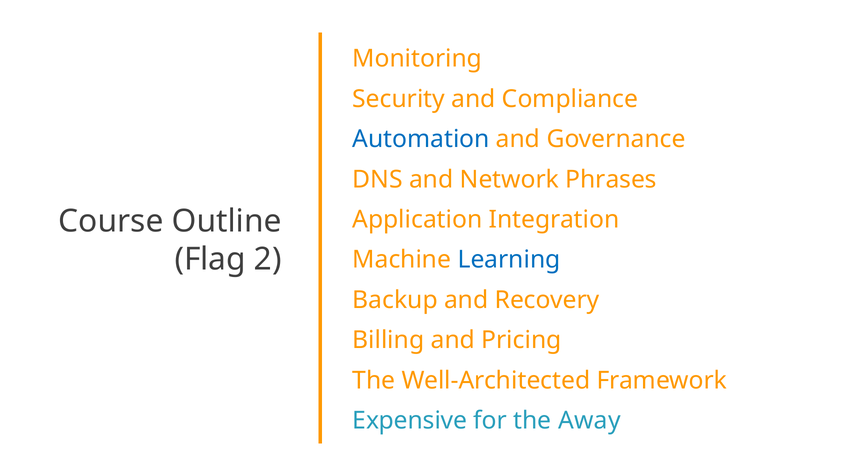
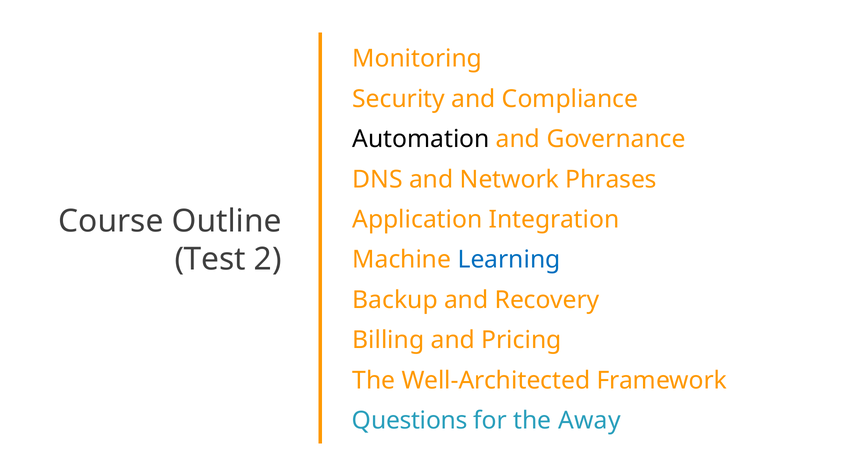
Automation colour: blue -> black
Flag: Flag -> Test
Expensive: Expensive -> Questions
